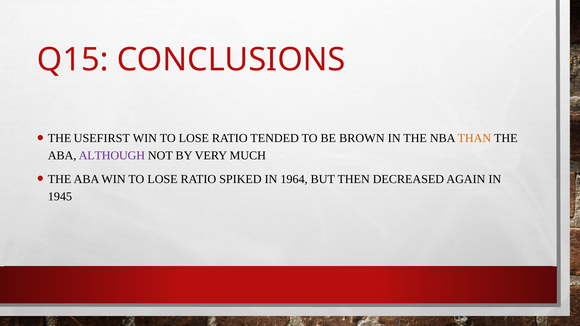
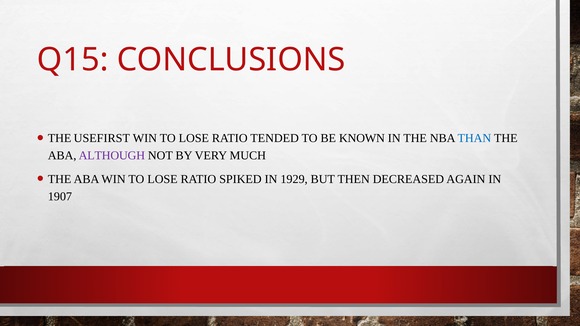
BROWN: BROWN -> KNOWN
THAN colour: orange -> blue
1964: 1964 -> 1929
1945: 1945 -> 1907
